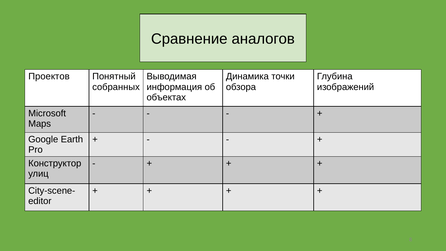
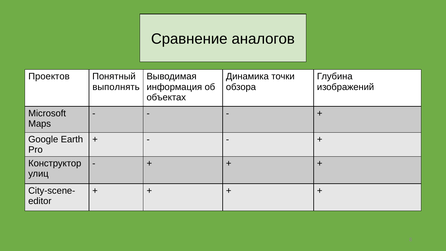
собранных: собранных -> выполнять
